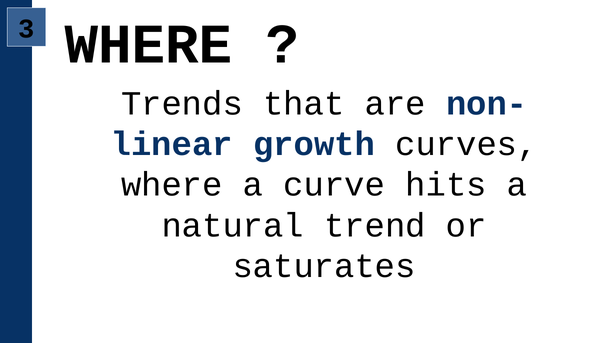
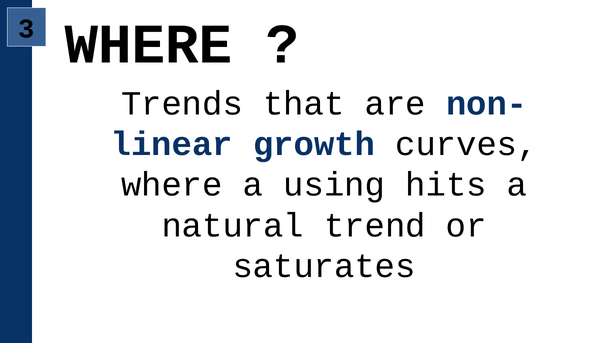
curve: curve -> using
